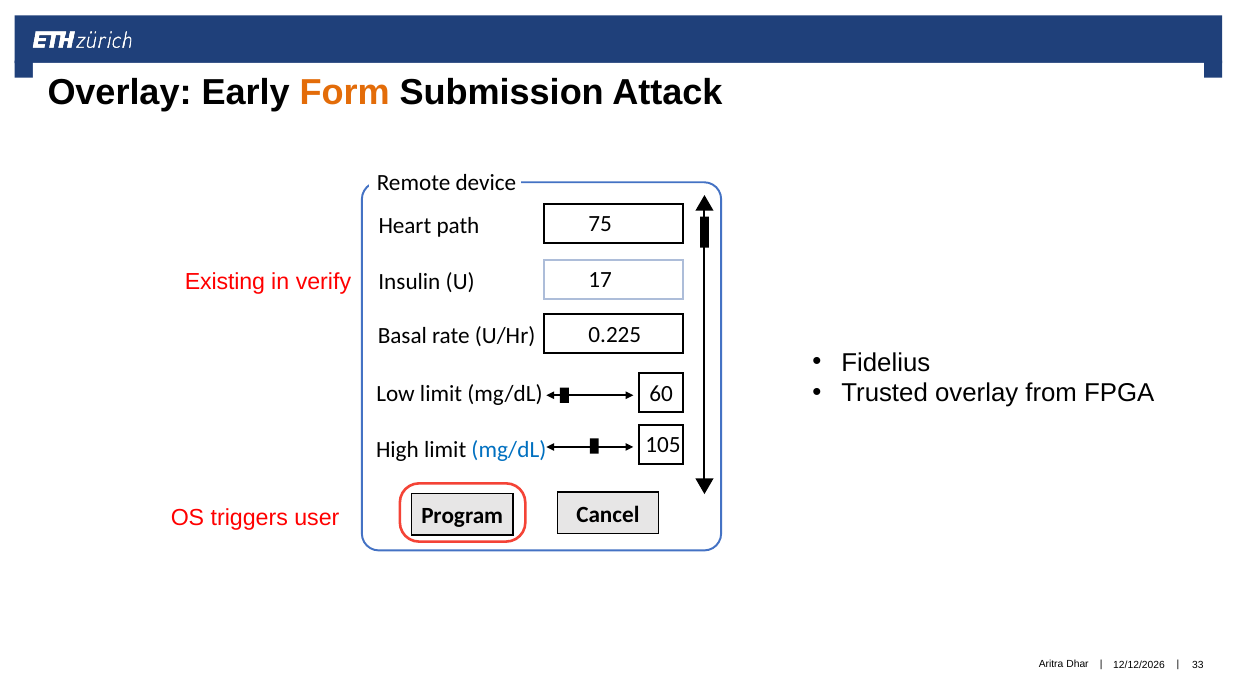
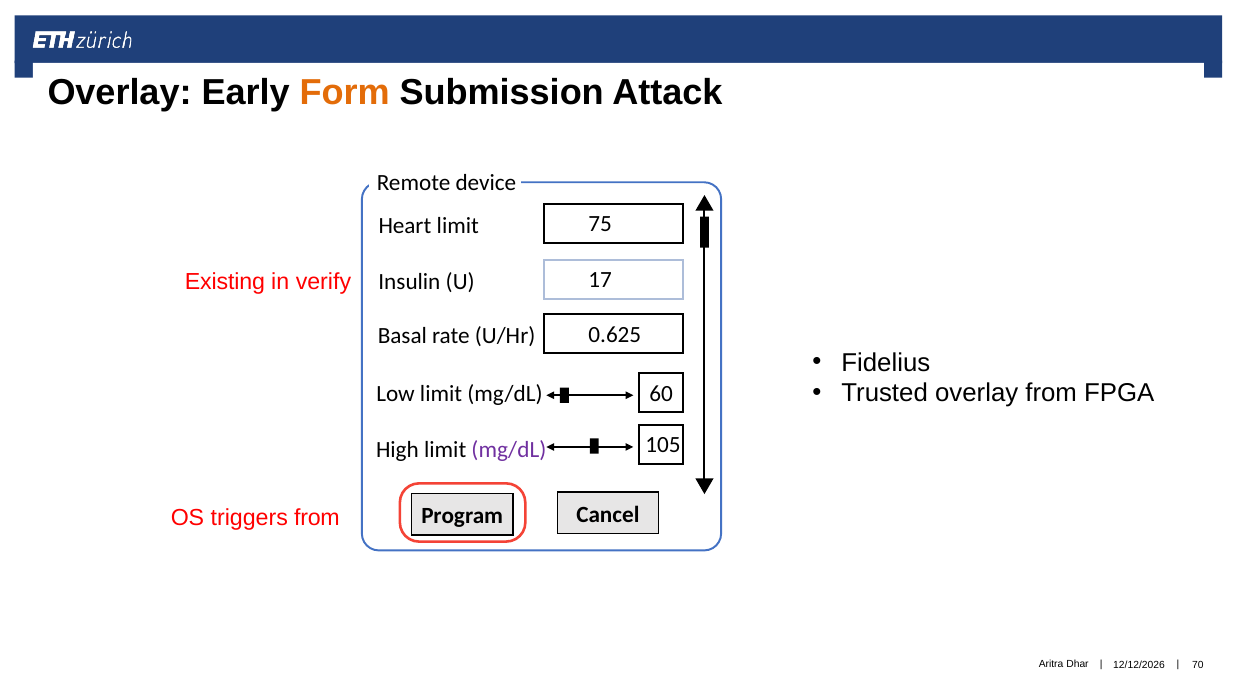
Heart path: path -> limit
0.225: 0.225 -> 0.625
mg/dL at (509, 450) colour: blue -> purple
triggers user: user -> from
33: 33 -> 70
